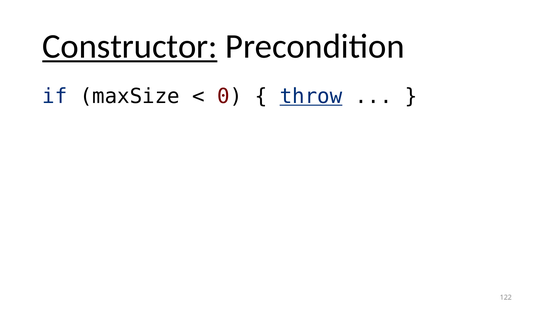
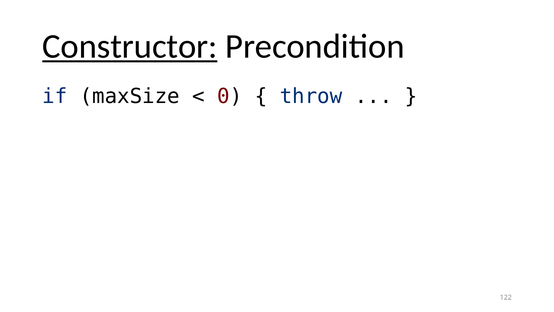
throw underline: present -> none
